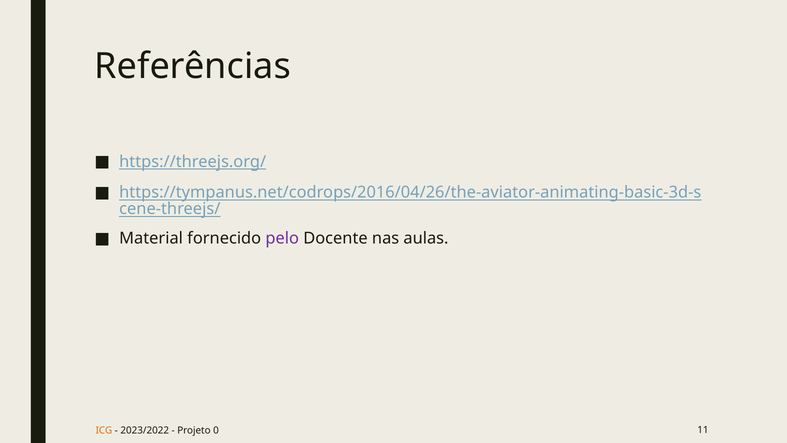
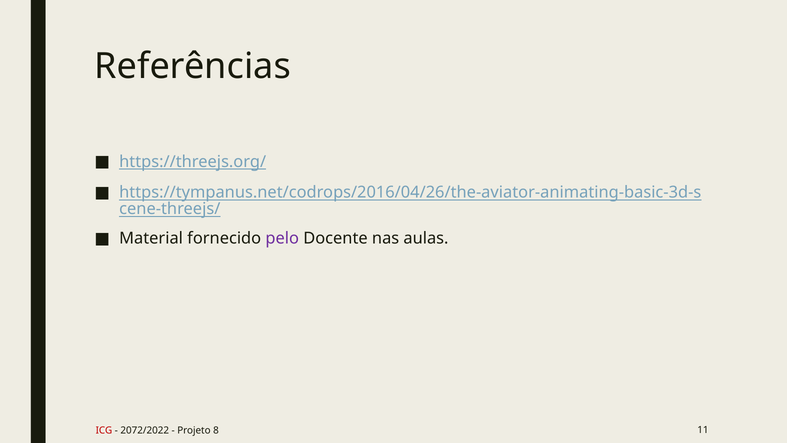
ICG colour: orange -> red
2023/2022: 2023/2022 -> 2072/2022
0: 0 -> 8
